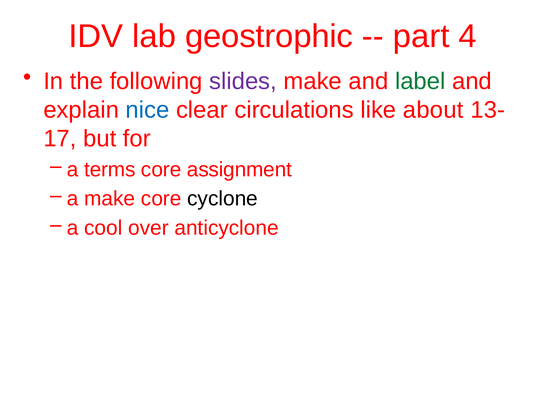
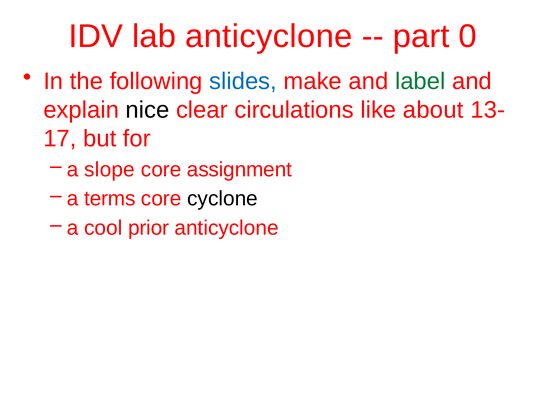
lab geostrophic: geostrophic -> anticyclone
4: 4 -> 0
slides colour: purple -> blue
nice colour: blue -> black
terms: terms -> slope
a make: make -> terms
over: over -> prior
